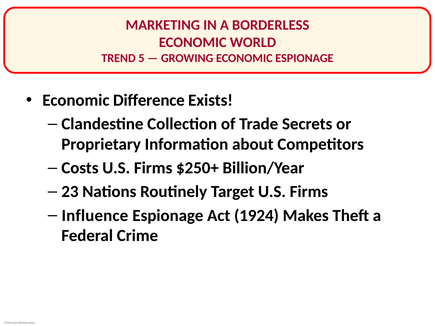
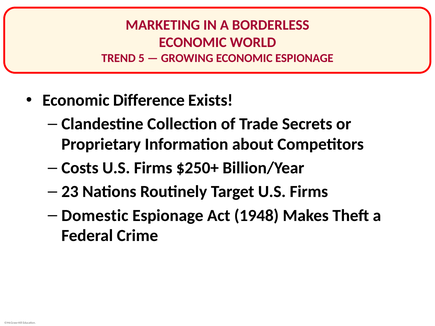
Influence: Influence -> Domestic
1924: 1924 -> 1948
